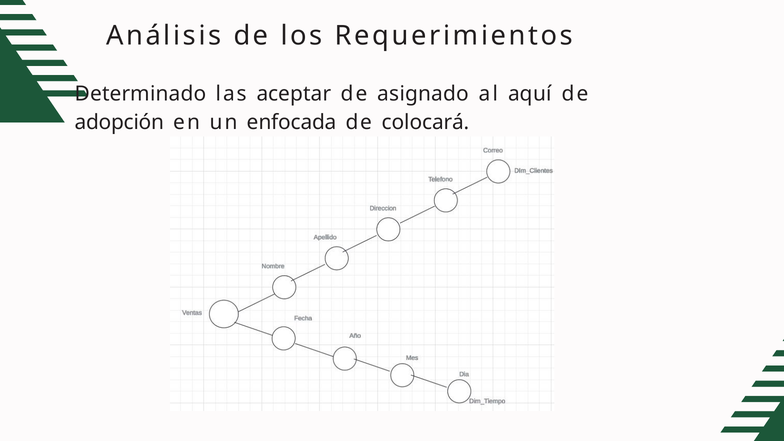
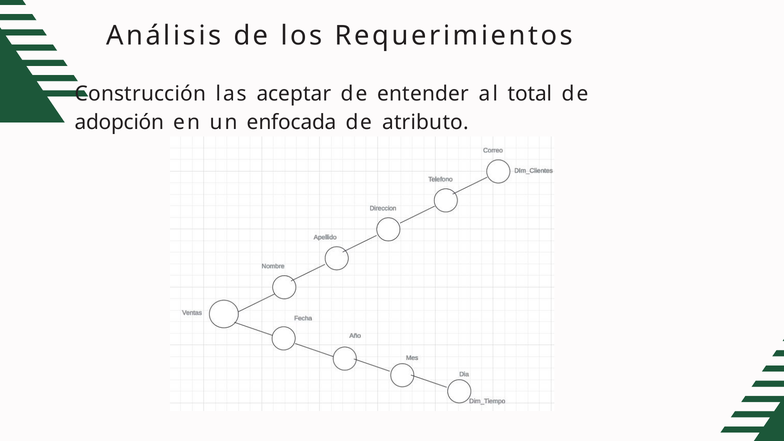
Determinado: Determinado -> Construcción
asignado: asignado -> entender
aquí: aquí -> total
colocará: colocará -> atributo
